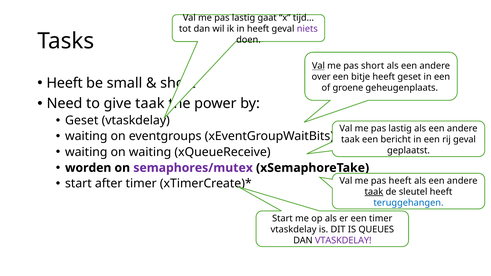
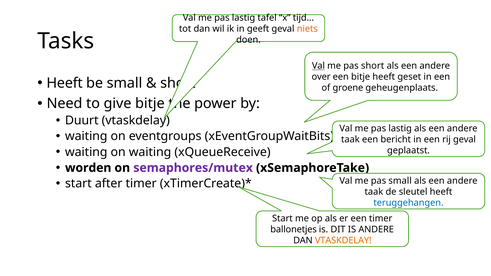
gaat: gaat -> tafel
in heeft: heeft -> geeft
niets colour: purple -> orange
give taak: taak -> bitje
Geset at (82, 121): Geset -> Duurt
pas heeft: heeft -> small
taak at (374, 192) underline: present -> none
vtaskdelay at (294, 230): vtaskdelay -> ballonetjes
IS QUEUES: QUEUES -> ANDERE
VTASKDELAY at (343, 241) colour: purple -> orange
